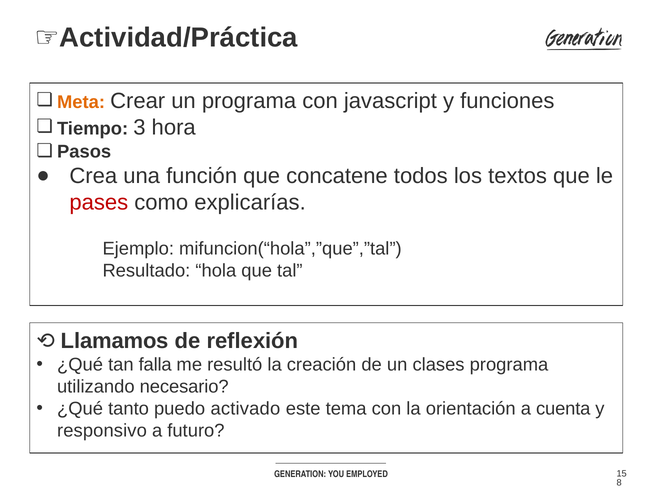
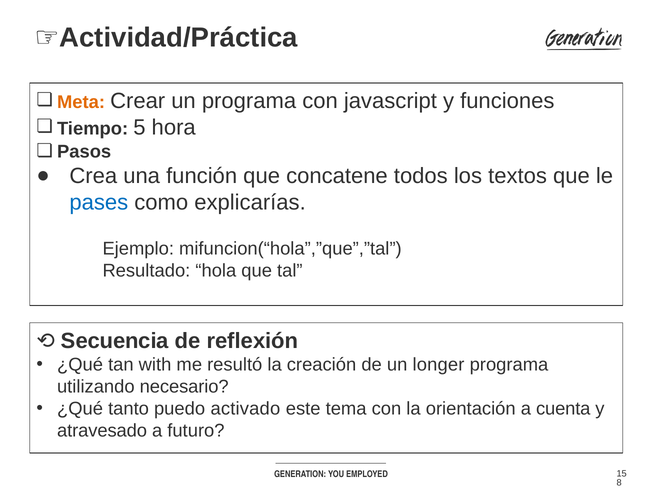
3: 3 -> 5
pases colour: red -> blue
Llamamos: Llamamos -> Secuencia
falla: falla -> with
clases: clases -> longer
responsivo: responsivo -> atravesado
